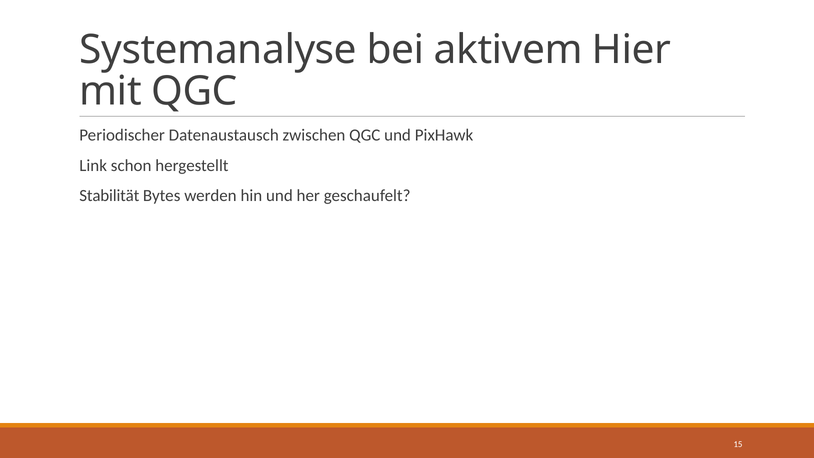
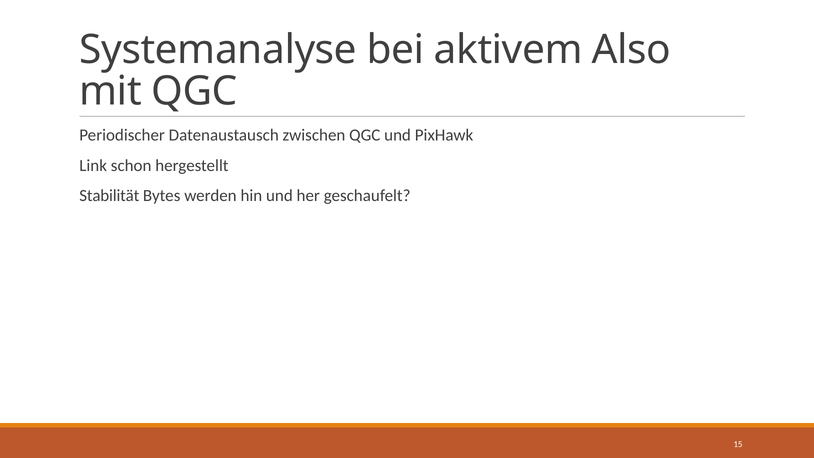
Hier: Hier -> Also
